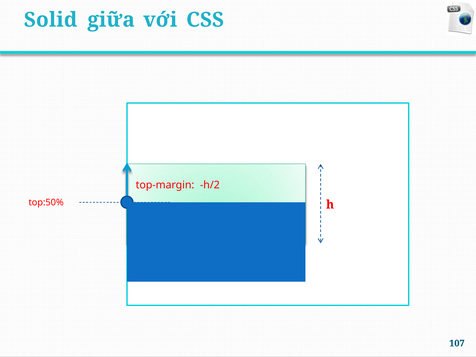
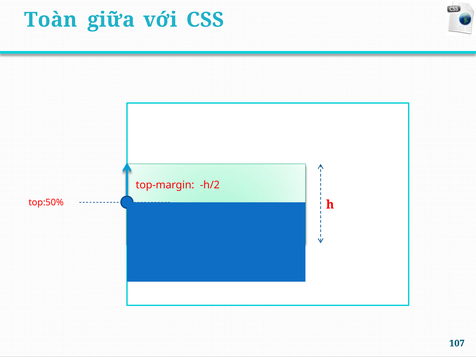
Solid: Solid -> Toàn
